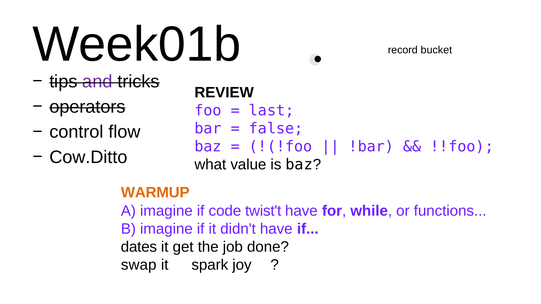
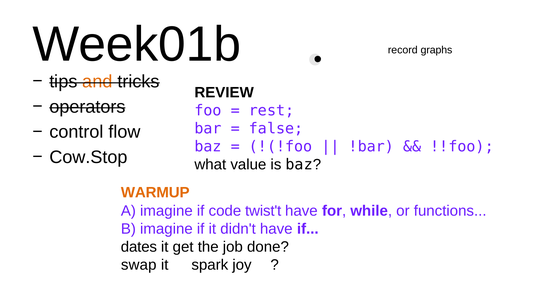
bucket: bucket -> graphs
and colour: purple -> orange
last: last -> rest
Cow.Ditto: Cow.Ditto -> Cow.Stop
